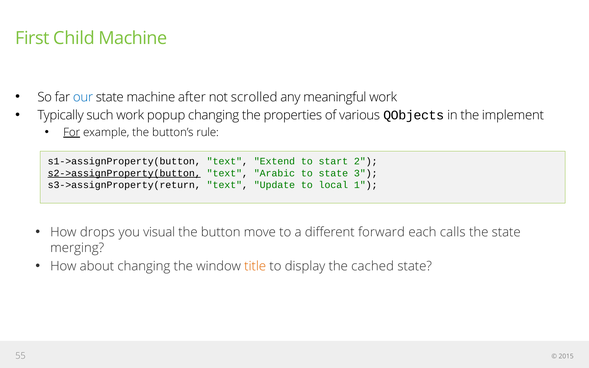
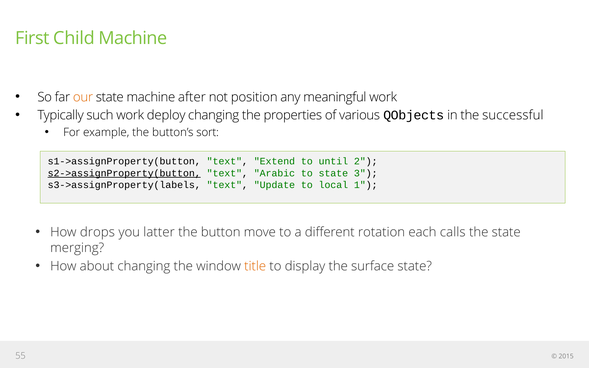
our colour: blue -> orange
scrolled: scrolled -> position
popup: popup -> deploy
implement: implement -> successful
For underline: present -> none
rule: rule -> sort
start: start -> until
s3->assignProperty(return: s3->assignProperty(return -> s3->assignProperty(labels
visual: visual -> latter
forward: forward -> rotation
cached: cached -> surface
